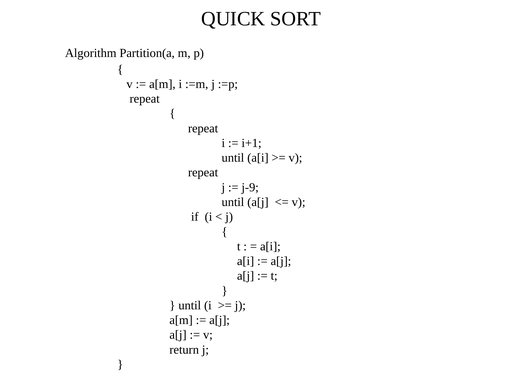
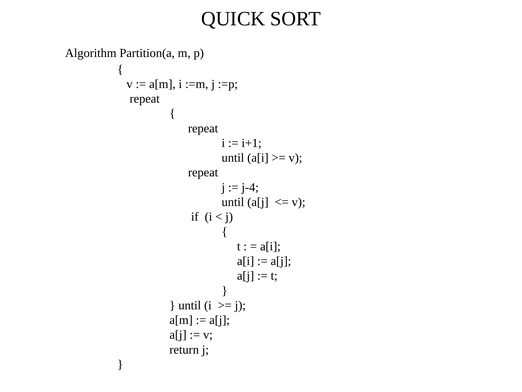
j-9: j-9 -> j-4
